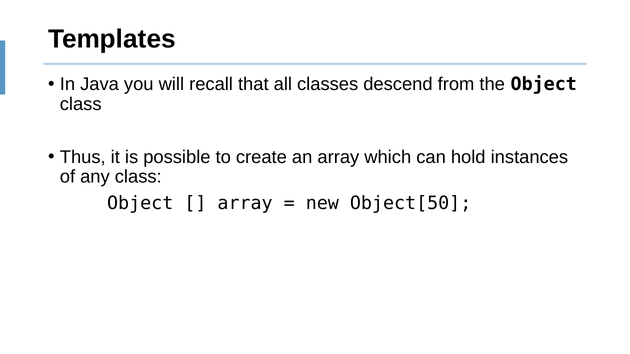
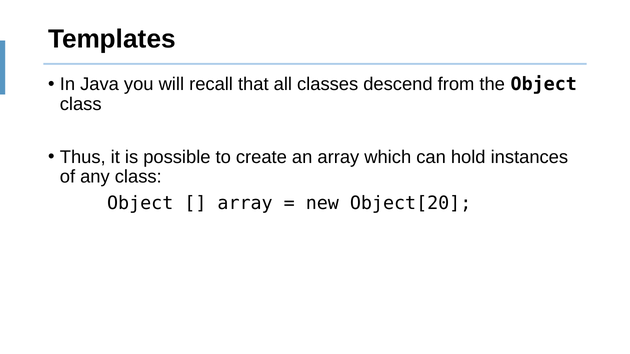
Object[50: Object[50 -> Object[20
